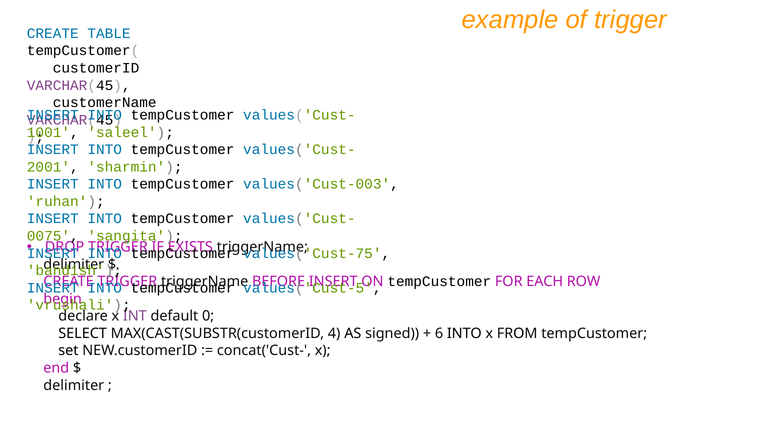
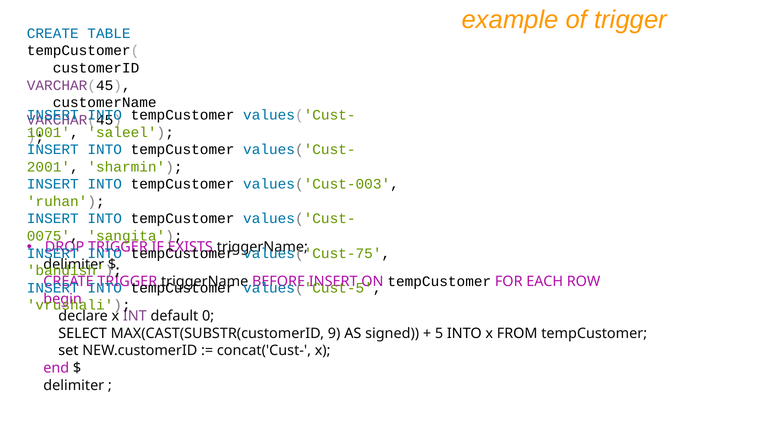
4: 4 -> 9
6: 6 -> 5
